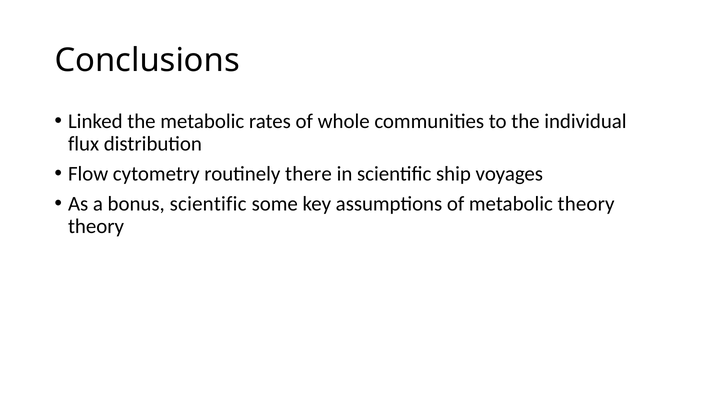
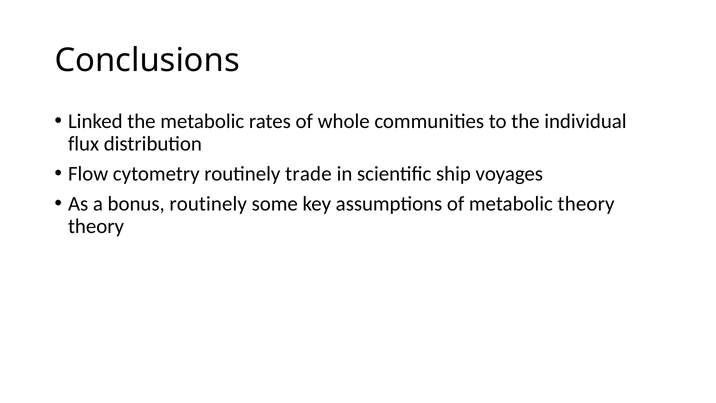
there: there -> trade
bonus scientific: scientific -> routinely
